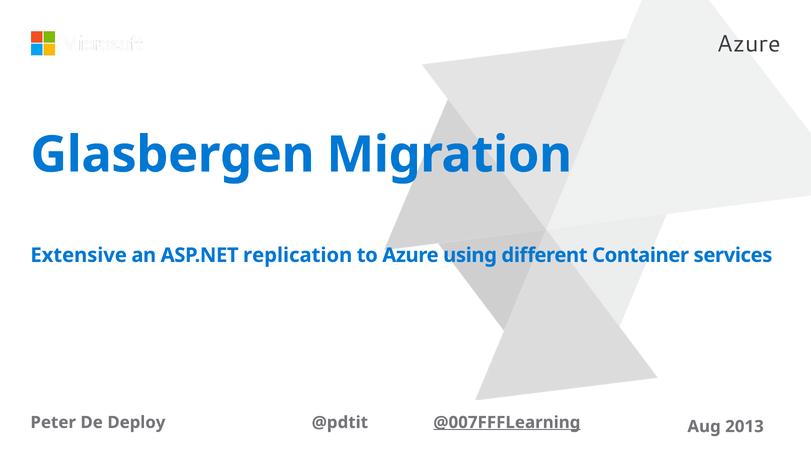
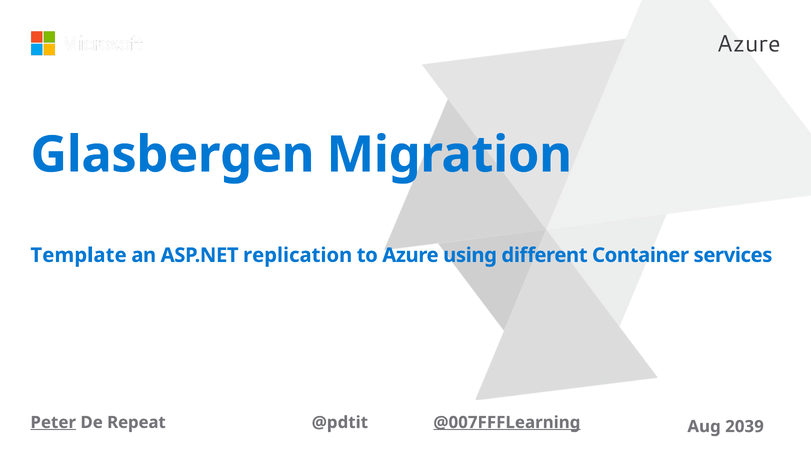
Extensive: Extensive -> Template
Peter underline: none -> present
Deploy: Deploy -> Repeat
2013: 2013 -> 2039
